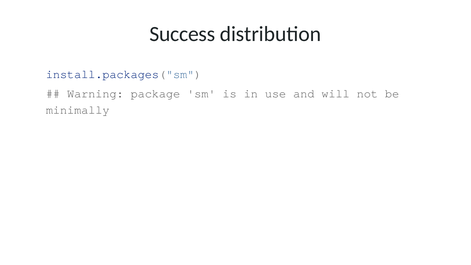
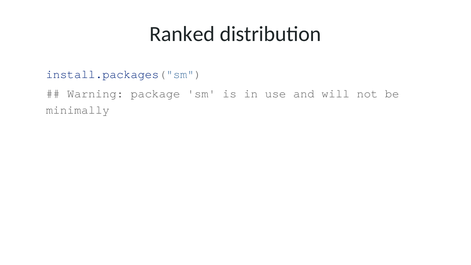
Success: Success -> Ranked
